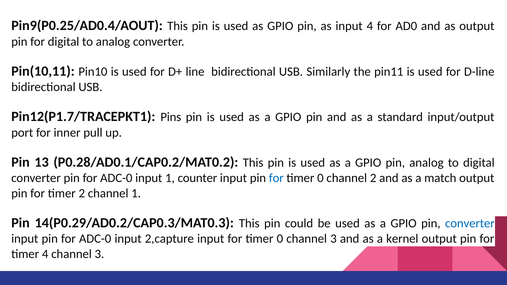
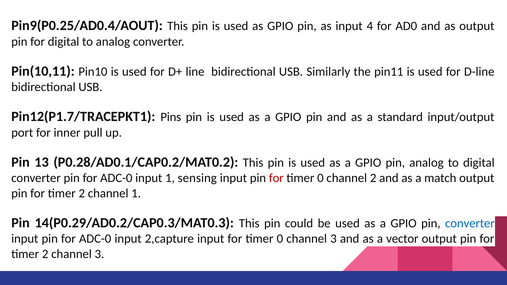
counter: counter -> sensing
for at (276, 178) colour: blue -> red
kernel: kernel -> vector
4 at (45, 254): 4 -> 2
